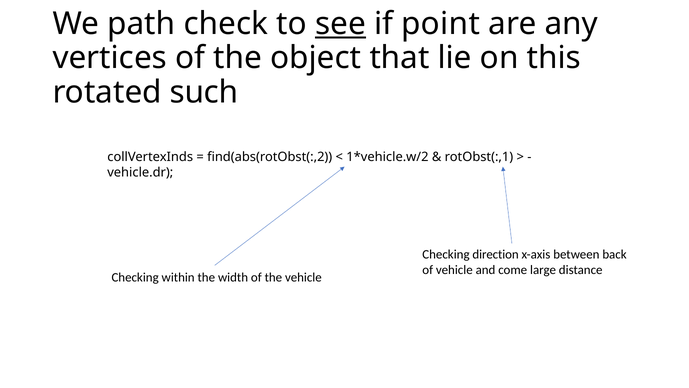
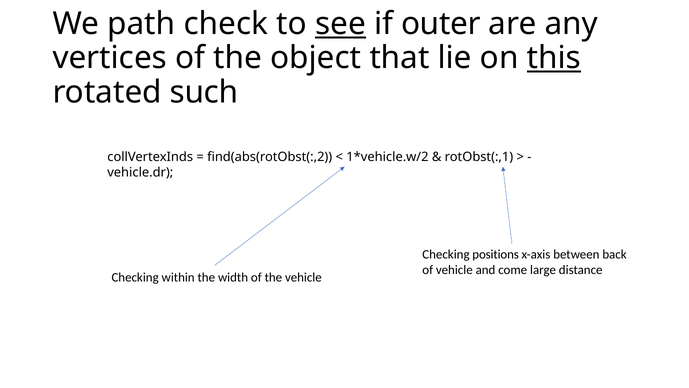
point: point -> outer
this underline: none -> present
direction: direction -> positions
